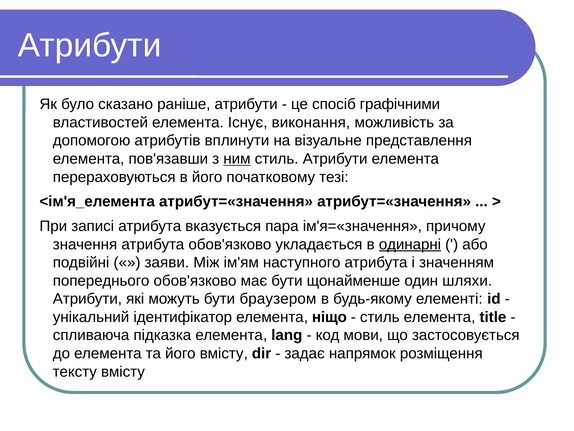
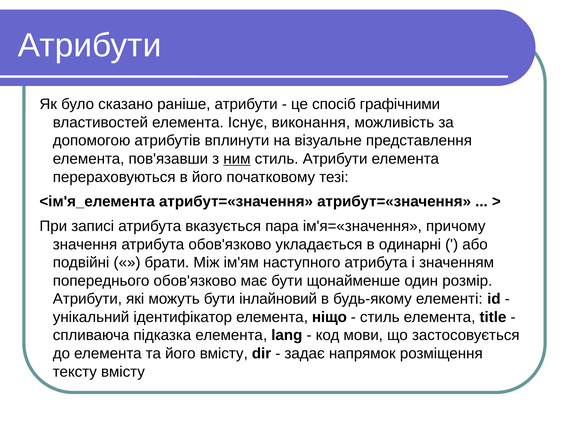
одинарні underline: present -> none
заяви: заяви -> брати
шляхи: шляхи -> розмір
браузером: браузером -> інлайновий
